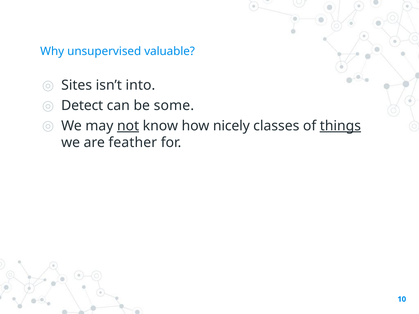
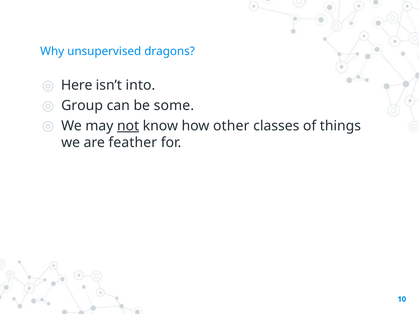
valuable: valuable -> dragons
Sites: Sites -> Here
Detect: Detect -> Group
nicely: nicely -> other
things underline: present -> none
